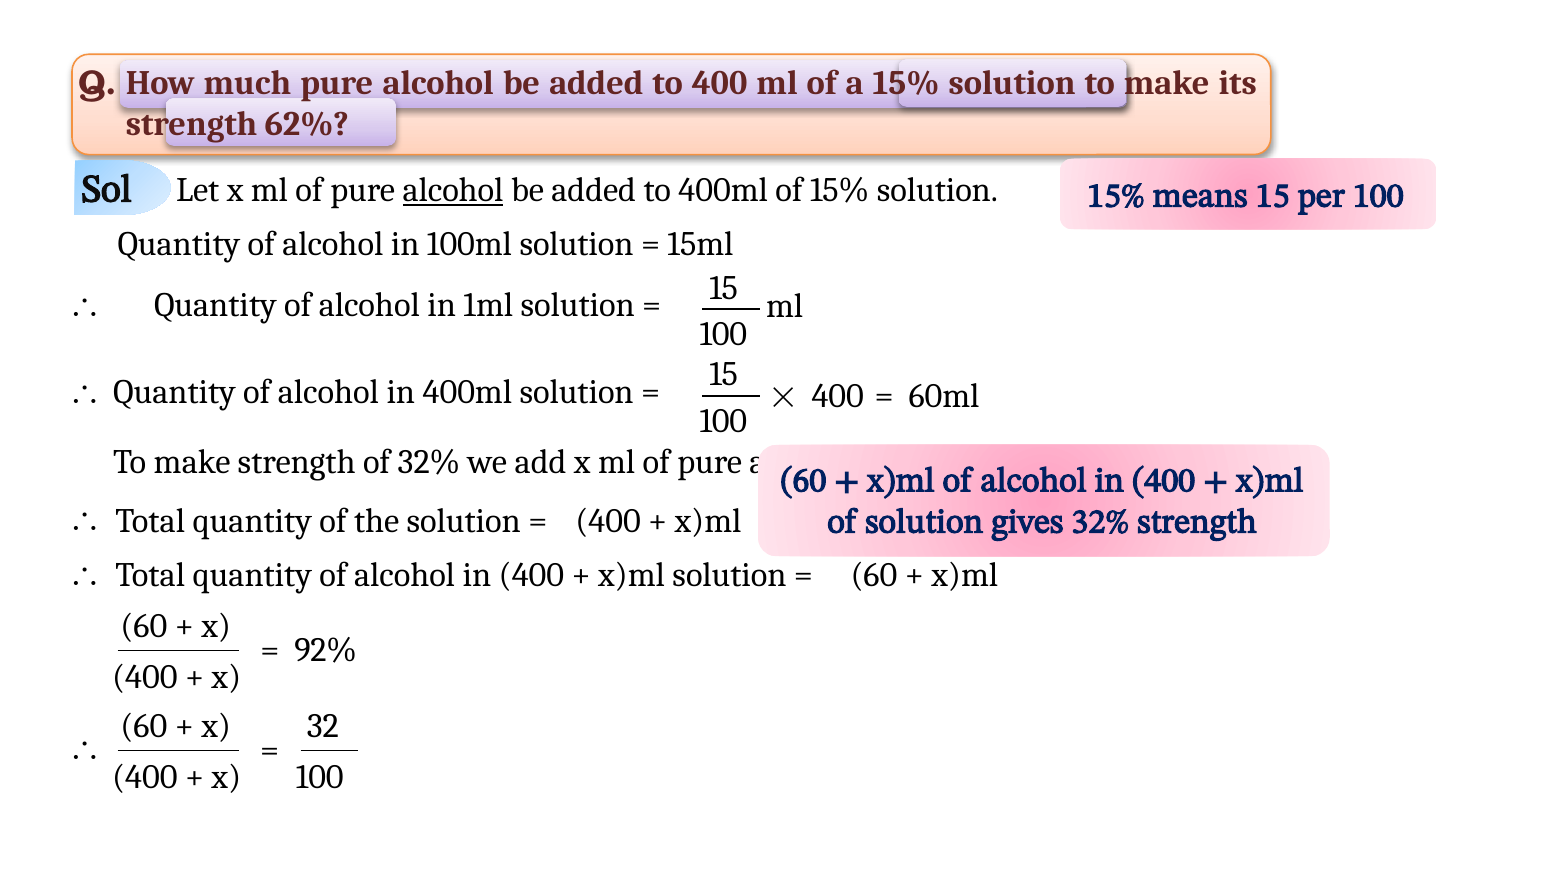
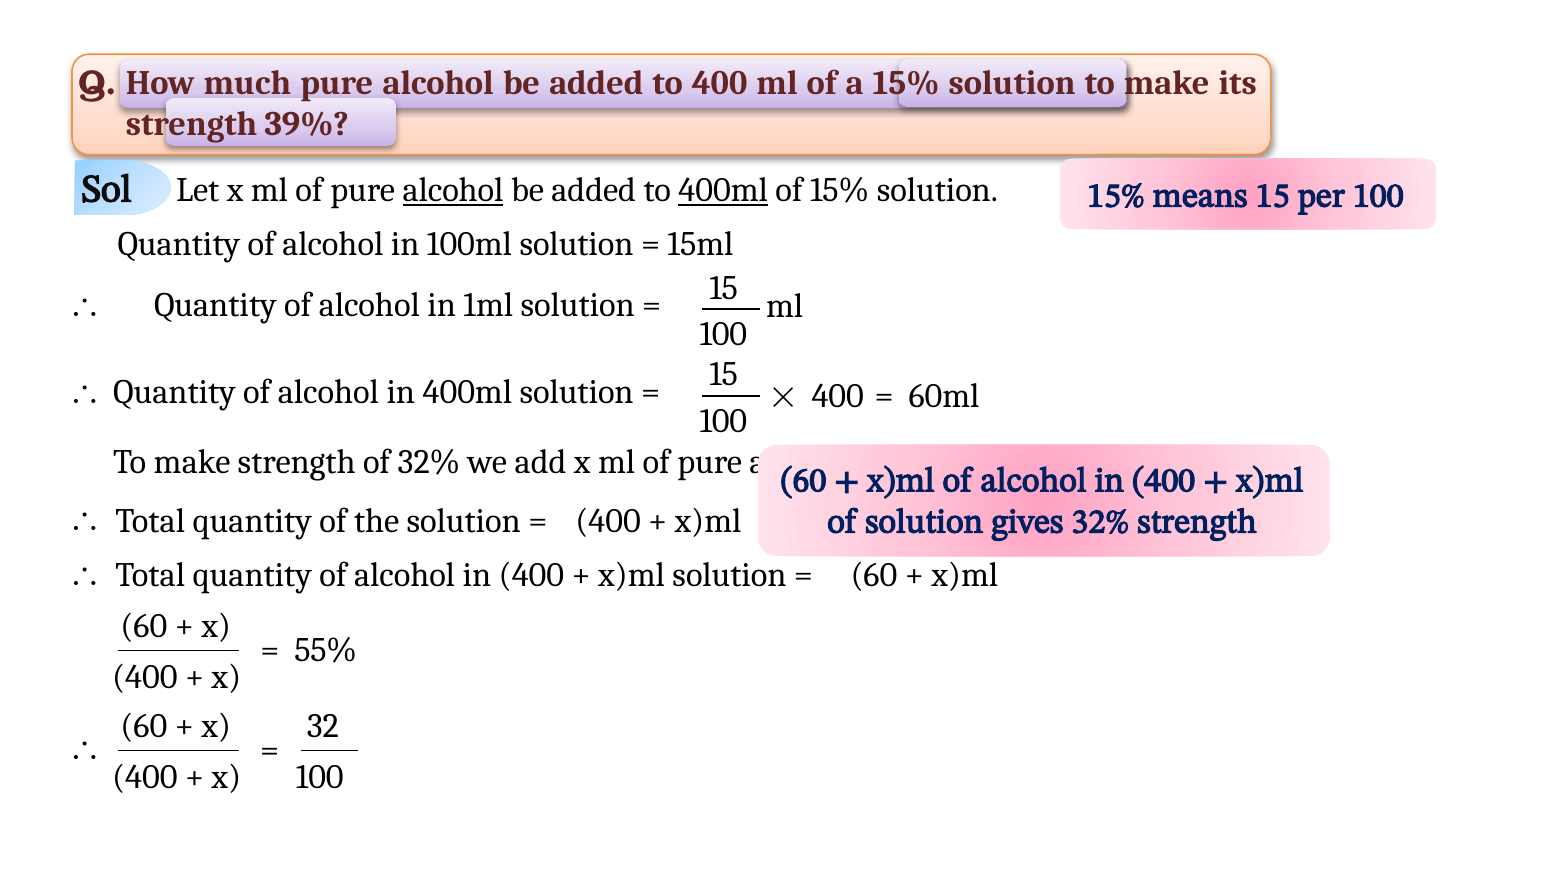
62%: 62% -> 39%
400ml at (723, 190) underline: none -> present
92%: 92% -> 55%
